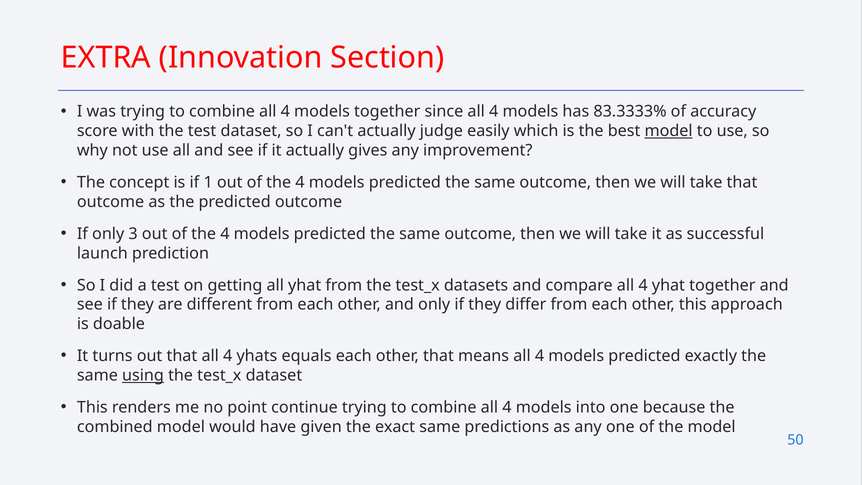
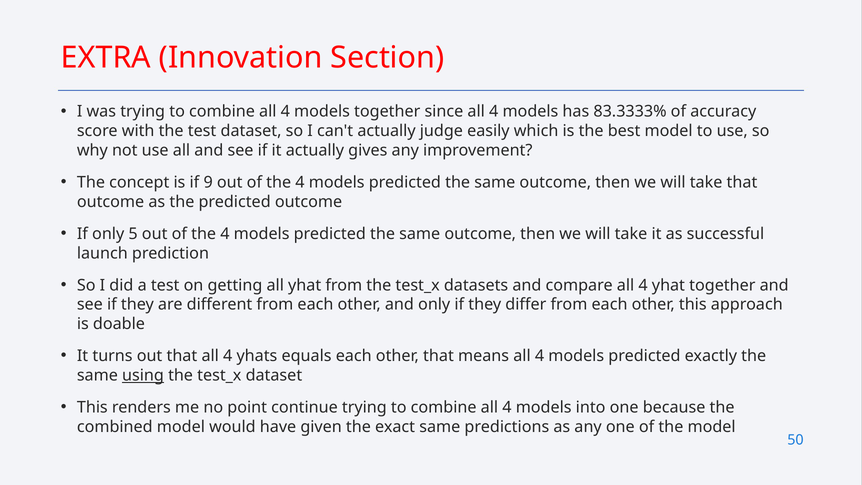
model at (669, 131) underline: present -> none
1: 1 -> 9
3: 3 -> 5
